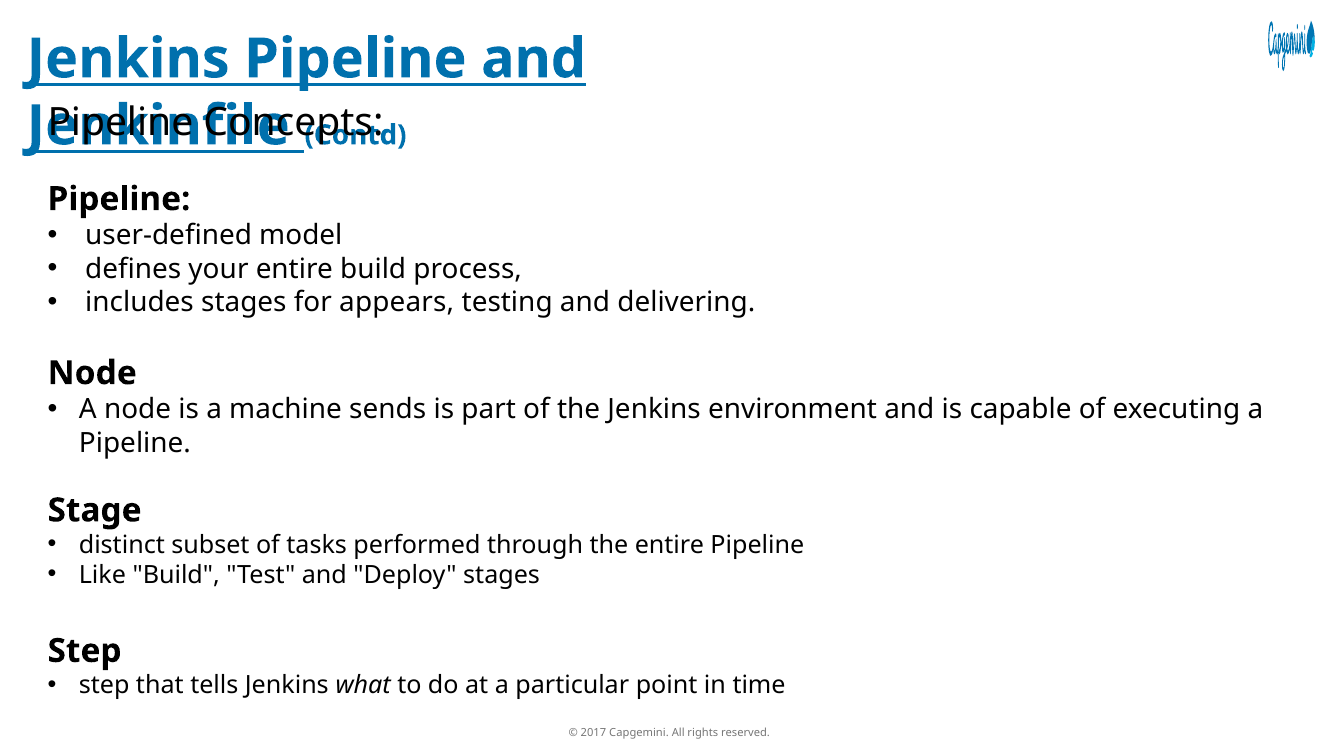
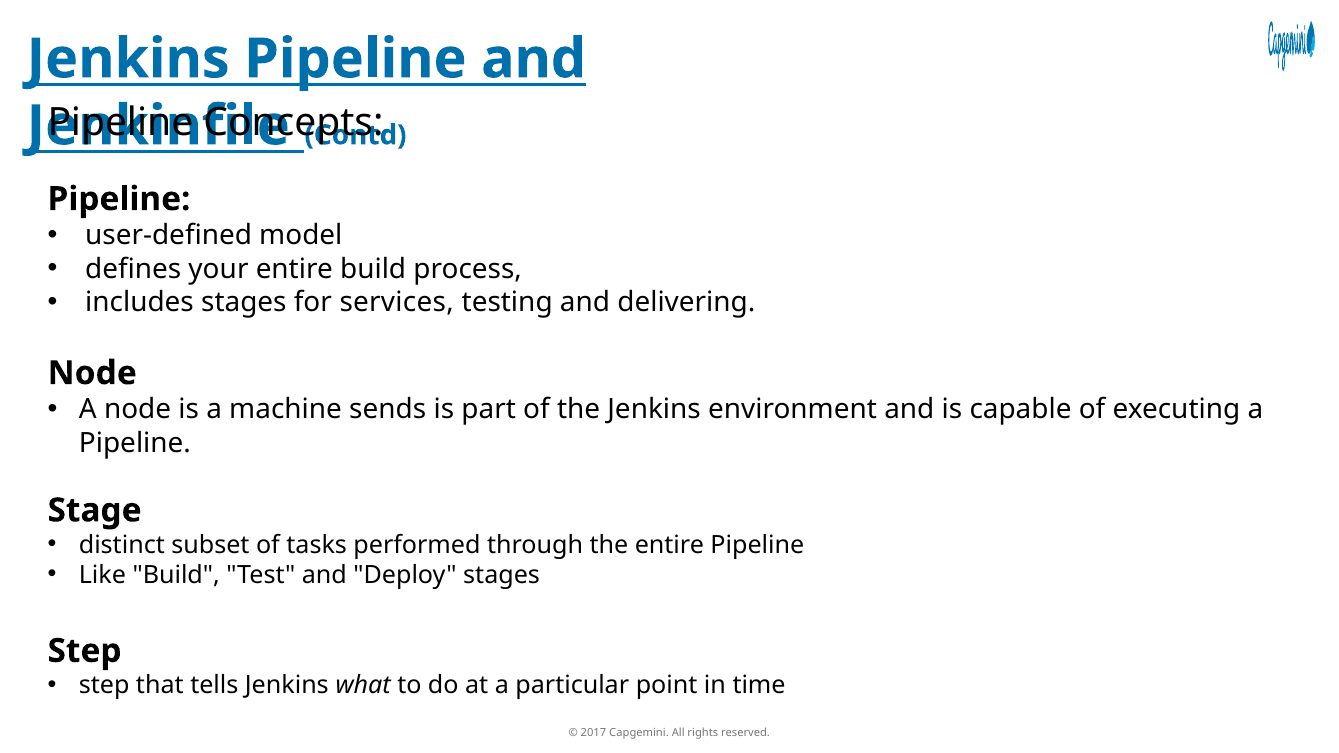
appears: appears -> services
